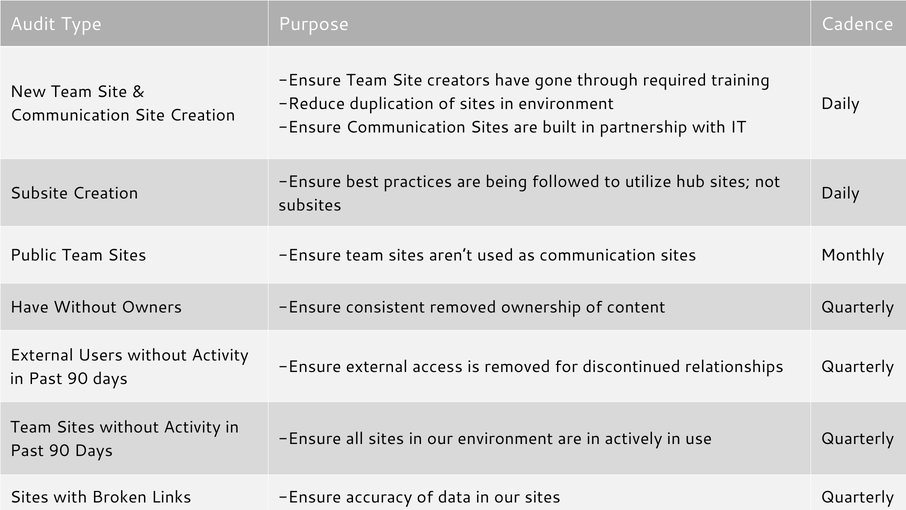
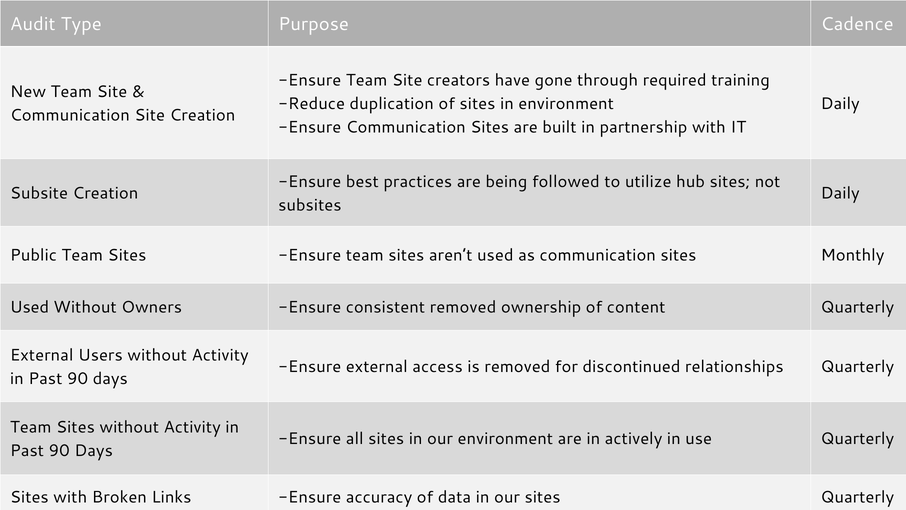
Have at (29, 307): Have -> Used
